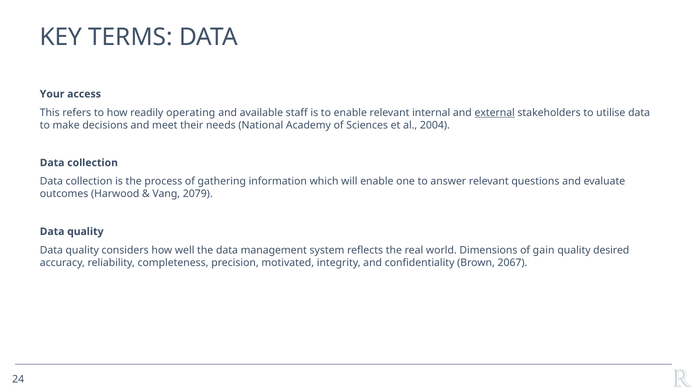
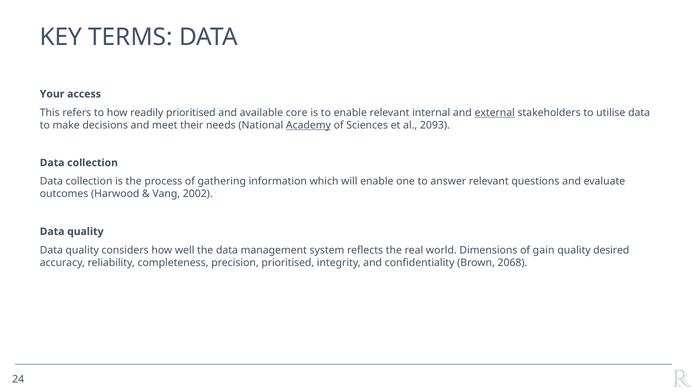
readily operating: operating -> prioritised
staff: staff -> core
Academy underline: none -> present
2004: 2004 -> 2093
2079: 2079 -> 2002
precision motivated: motivated -> prioritised
2067: 2067 -> 2068
